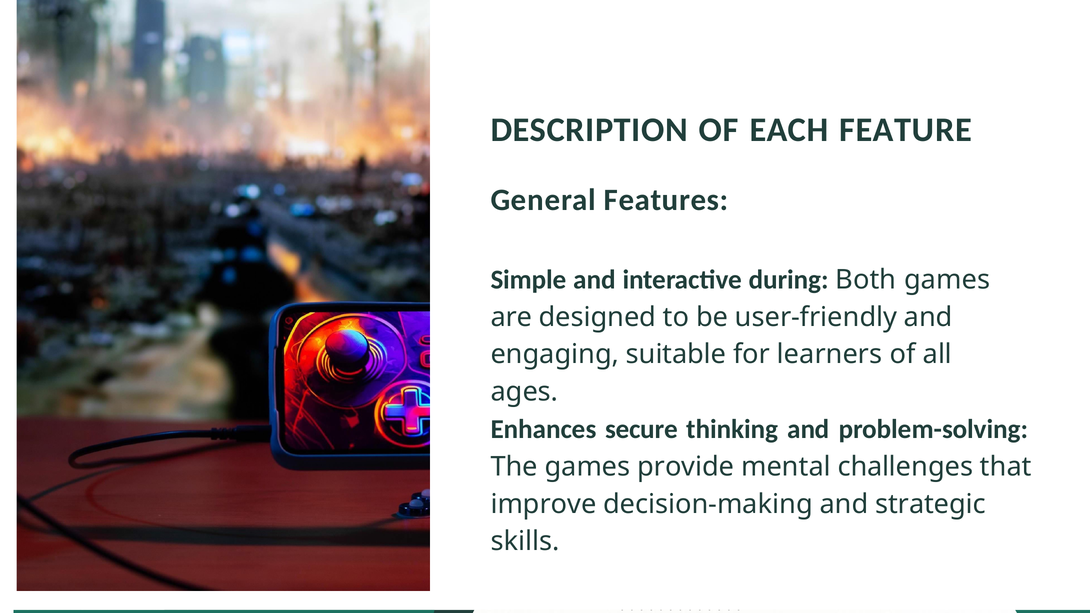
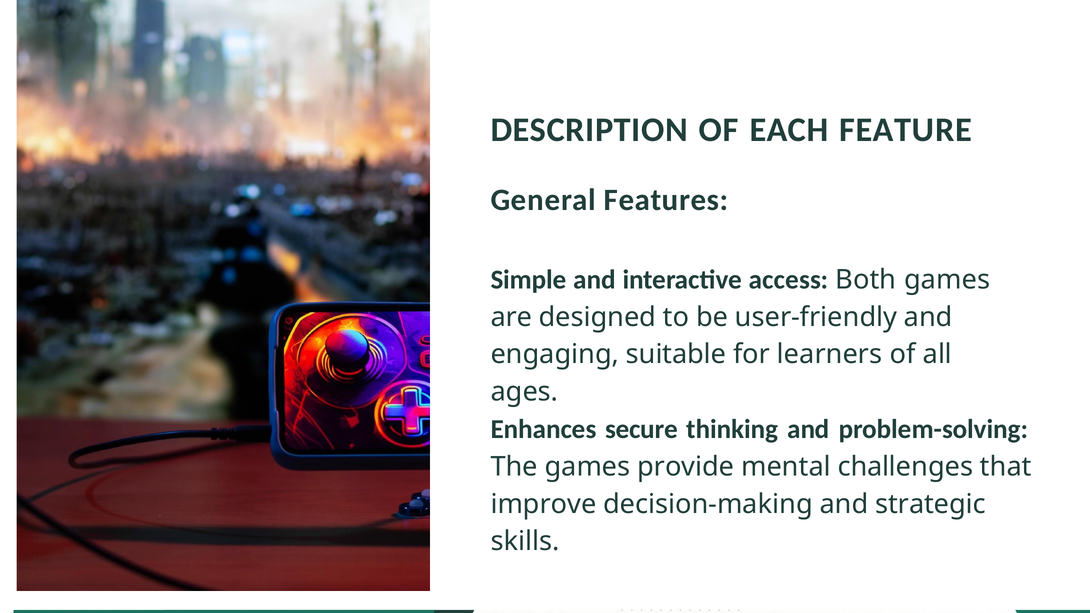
during: during -> access
